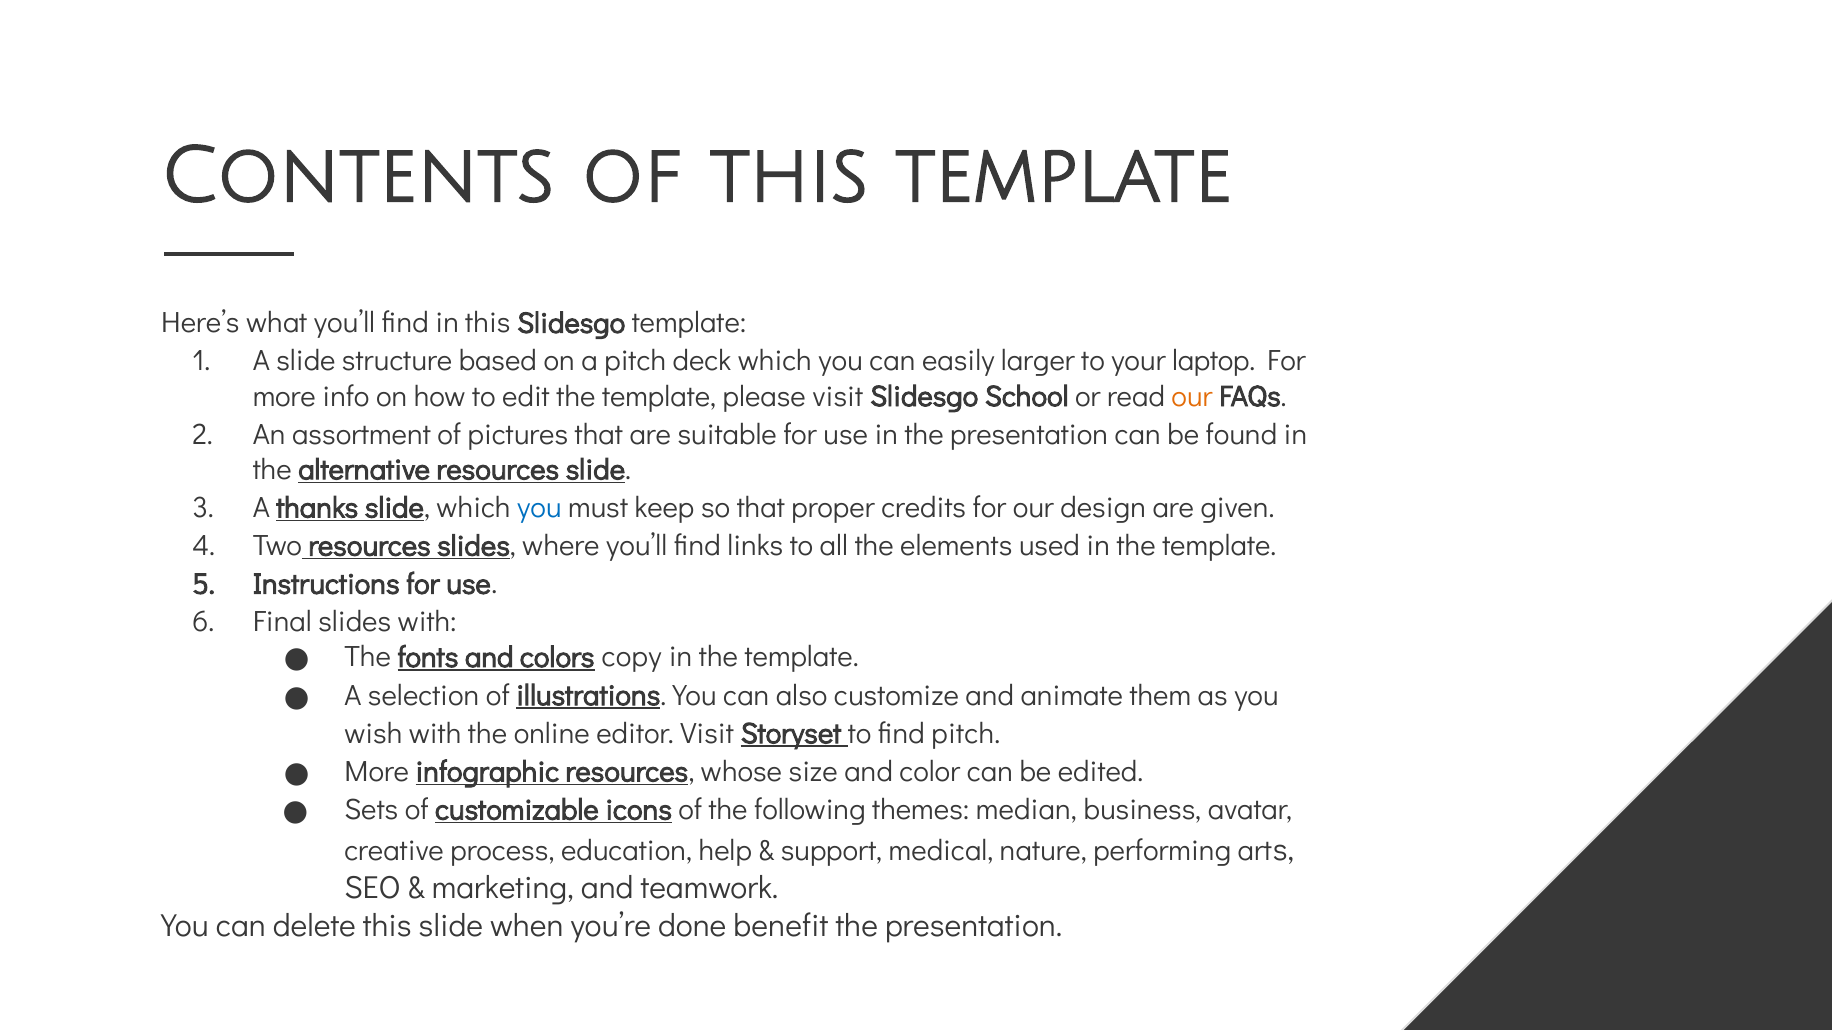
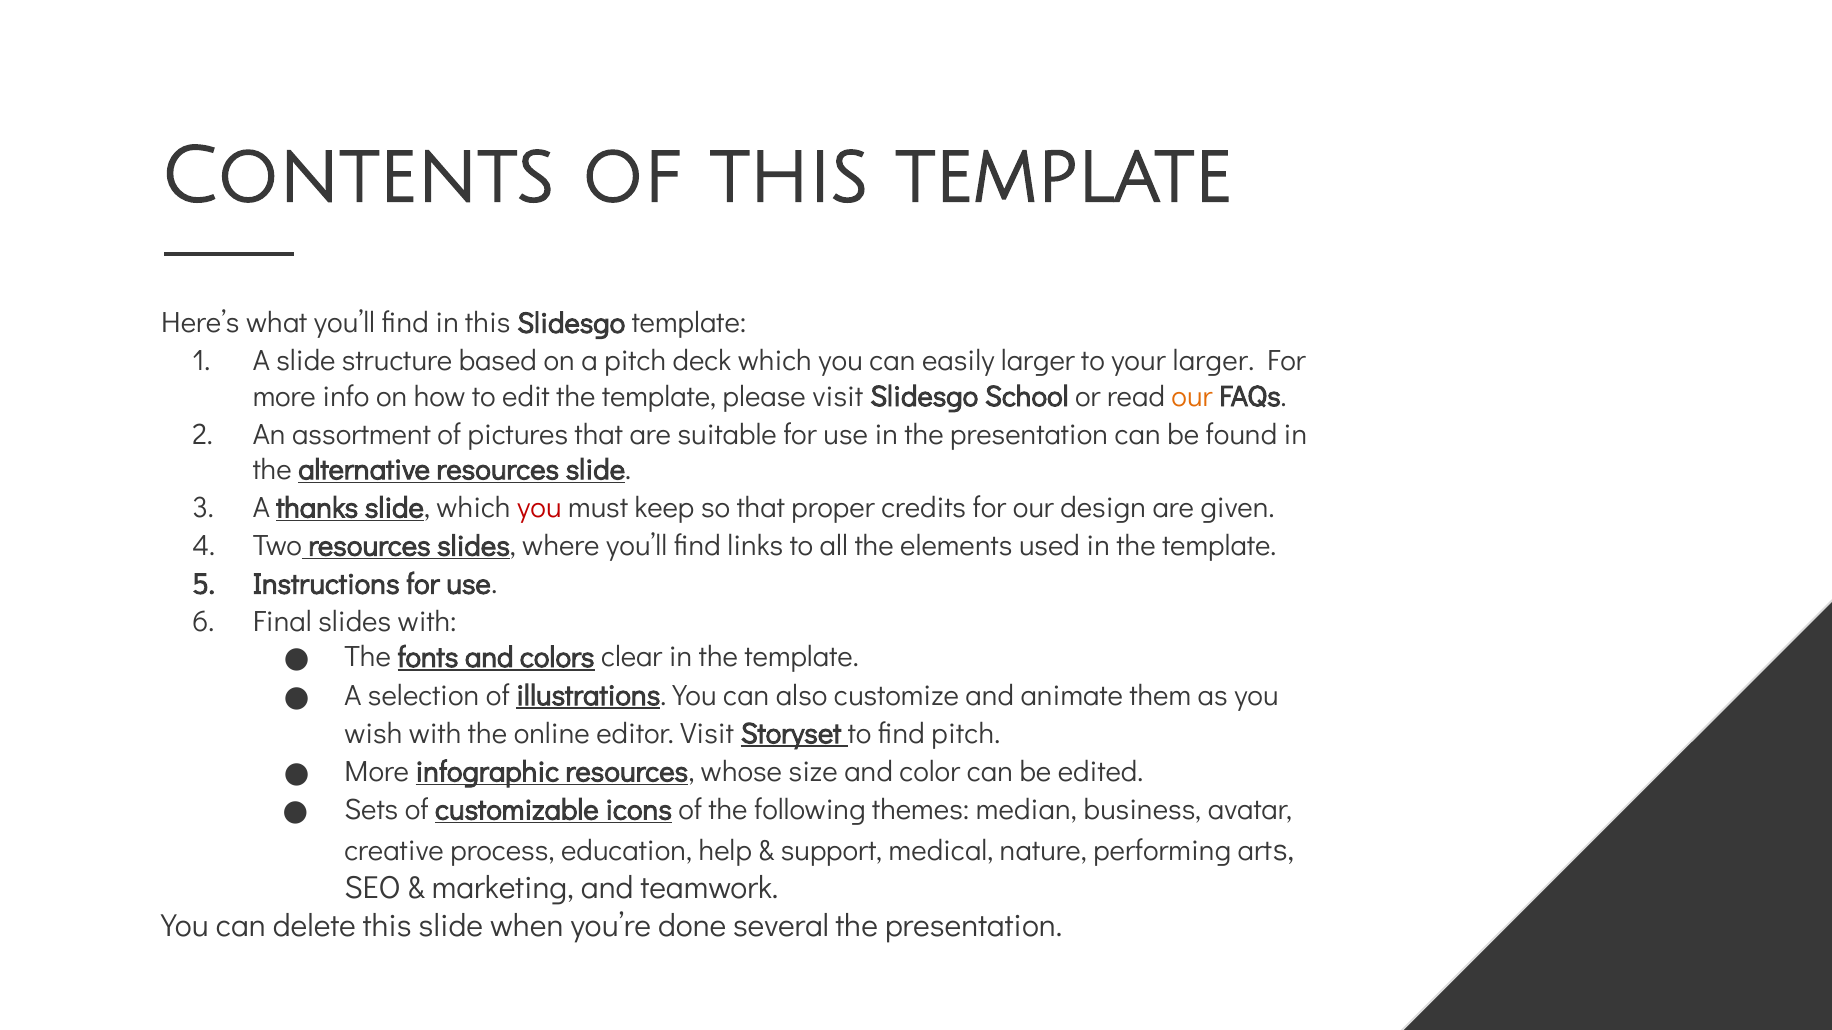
your laptop: laptop -> larger
you at (539, 508) colour: blue -> red
copy: copy -> clear
benefit: benefit -> several
